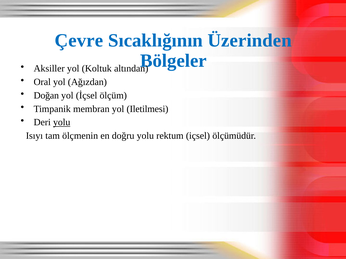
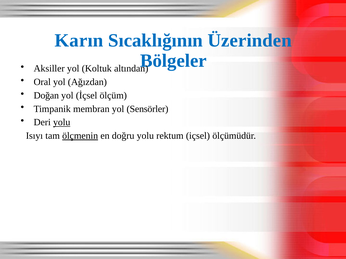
Çevre: Çevre -> Karın
Iletilmesi: Iletilmesi -> Sensörler
ölçmenin underline: none -> present
